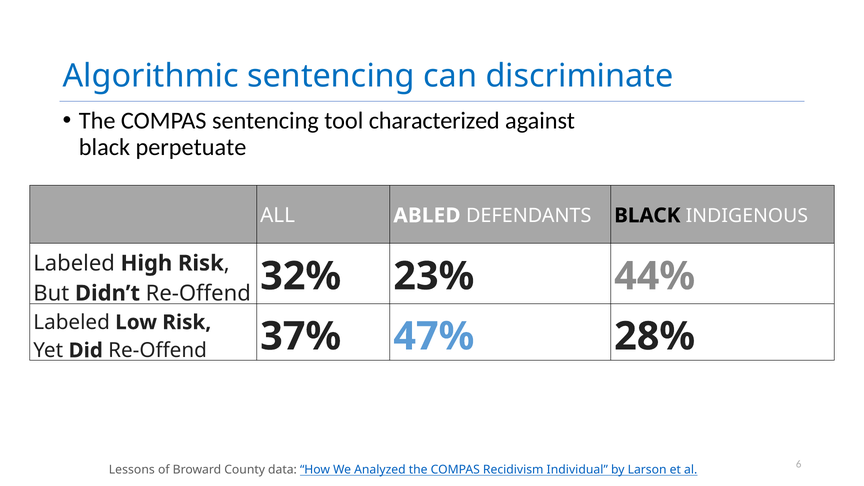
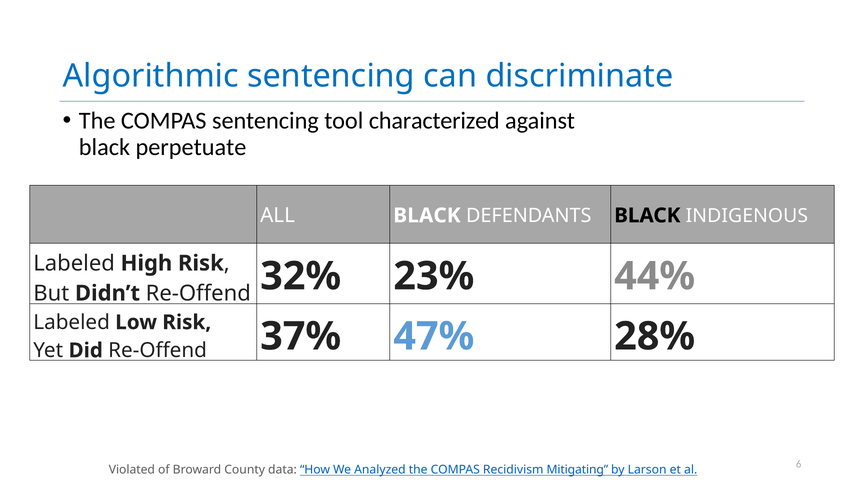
ALL ABLED: ABLED -> BLACK
Lessons: Lessons -> Violated
Individual: Individual -> Mitigating
